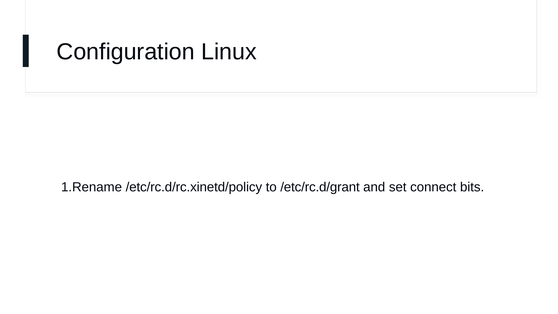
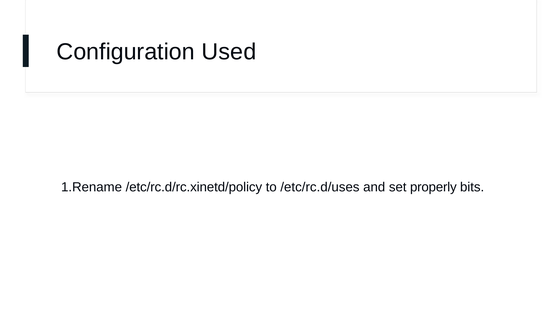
Linux: Linux -> Used
/etc/rc.d/grant: /etc/rc.d/grant -> /etc/rc.d/uses
connect: connect -> properly
